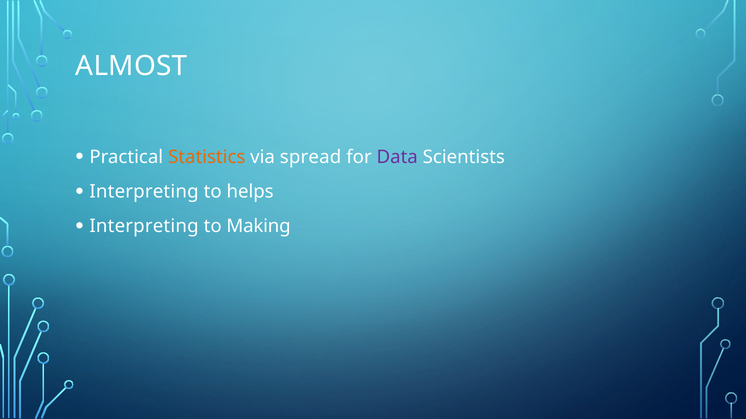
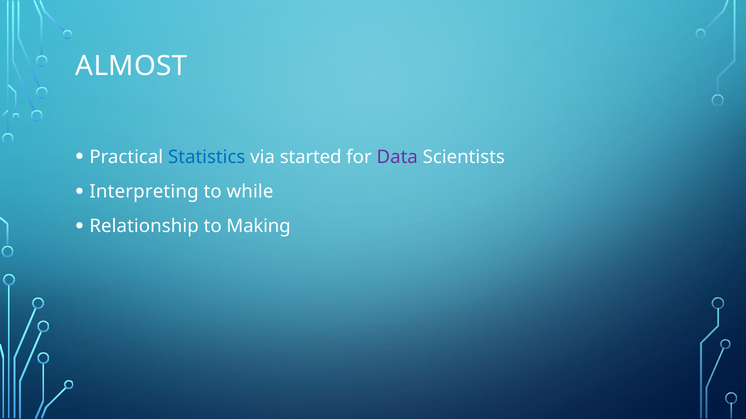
Statistics colour: orange -> blue
spread: spread -> started
helps: helps -> while
Interpreting at (144, 227): Interpreting -> Relationship
